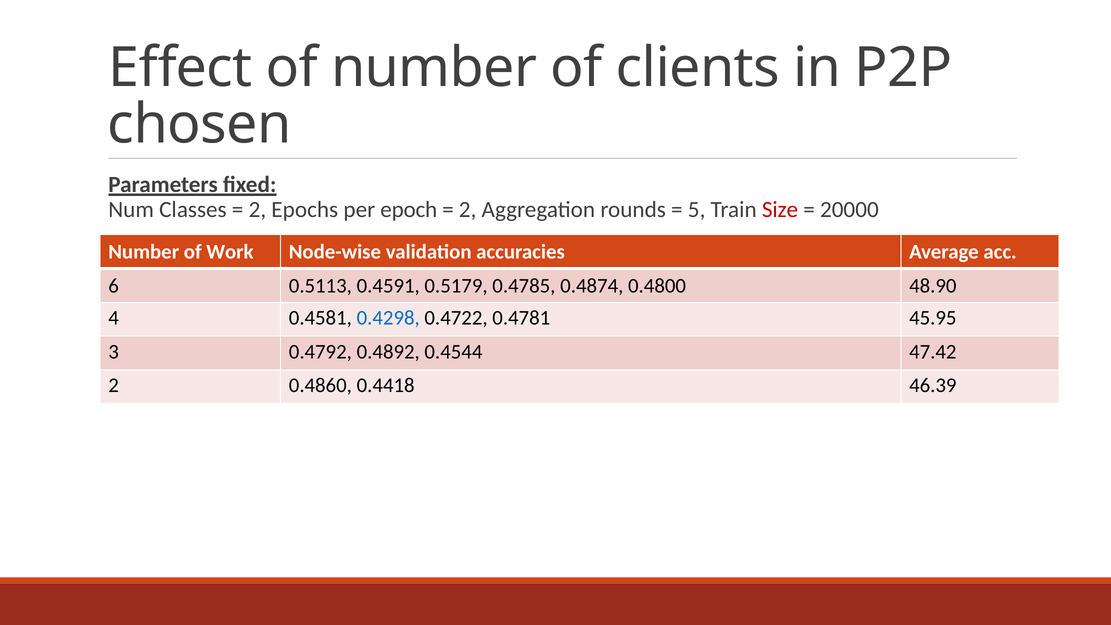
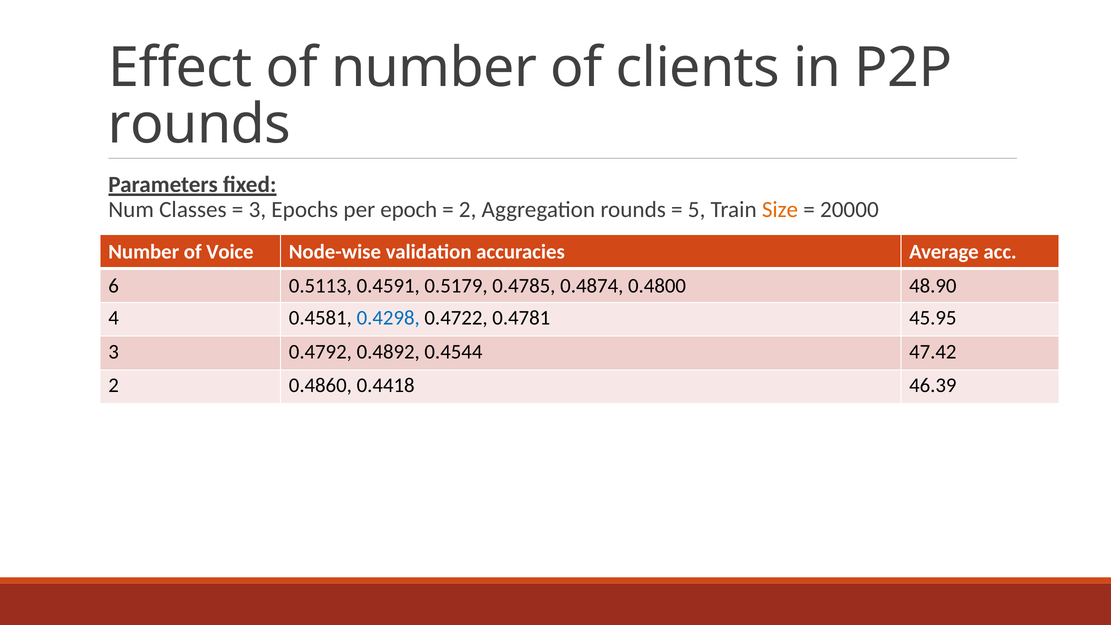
chosen at (200, 124): chosen -> rounds
2 at (257, 210): 2 -> 3
Size colour: red -> orange
Work: Work -> Voice
